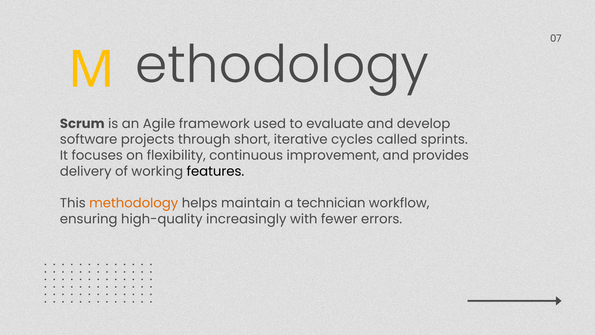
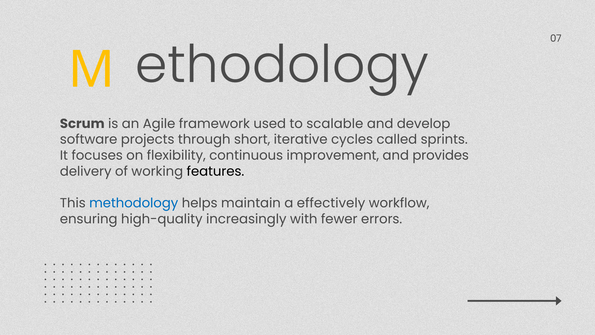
evaluate: evaluate -> scalable
methodology colour: orange -> blue
technician: technician -> effectively
